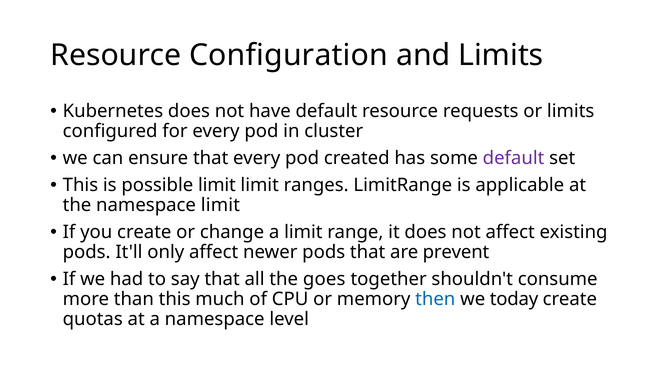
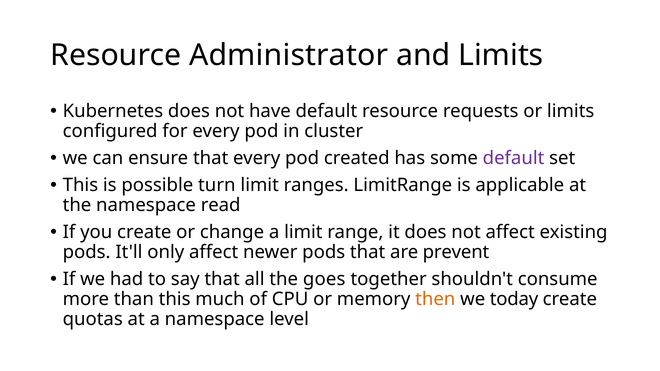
Configuration: Configuration -> Administrator
possible limit: limit -> turn
namespace limit: limit -> read
then colour: blue -> orange
